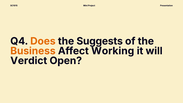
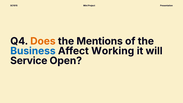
Suggests: Suggests -> Mentions
Business colour: orange -> blue
Verdict: Verdict -> Service
